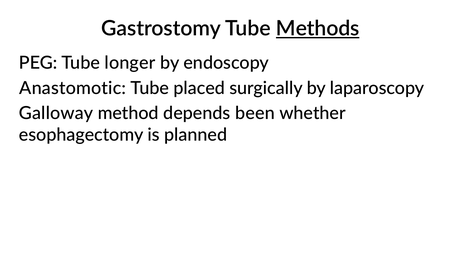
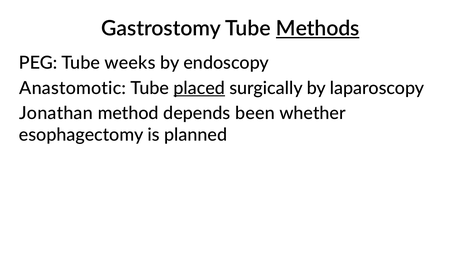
longer: longer -> weeks
placed underline: none -> present
Galloway: Galloway -> Jonathan
